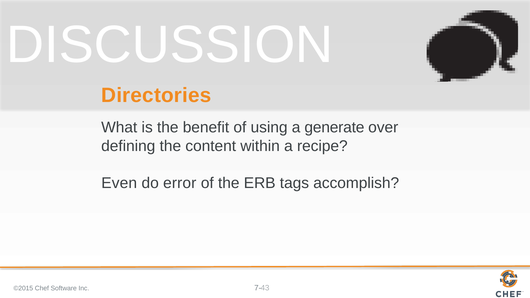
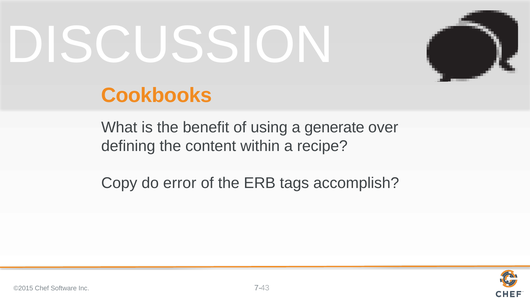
Directories: Directories -> Cookbooks
Even: Even -> Copy
